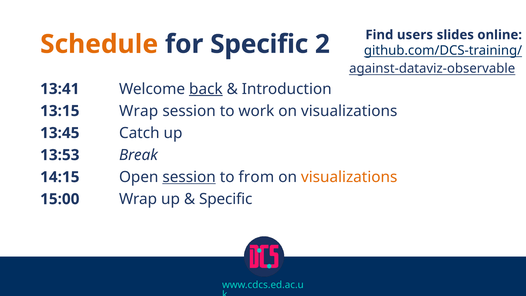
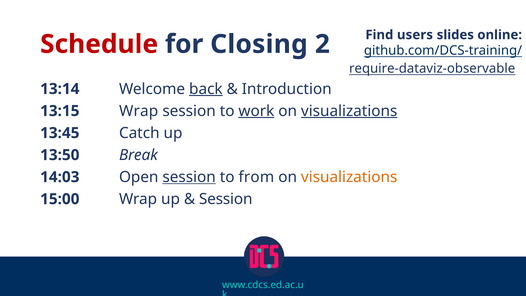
Schedule colour: orange -> red
for Specific: Specific -> Closing
against-dataviz-observable: against-dataviz-observable -> require-dataviz-observable
13:41: 13:41 -> 13:14
work underline: none -> present
visualizations at (349, 111) underline: none -> present
13:53: 13:53 -> 13:50
14:15: 14:15 -> 14:03
Specific at (226, 199): Specific -> Session
